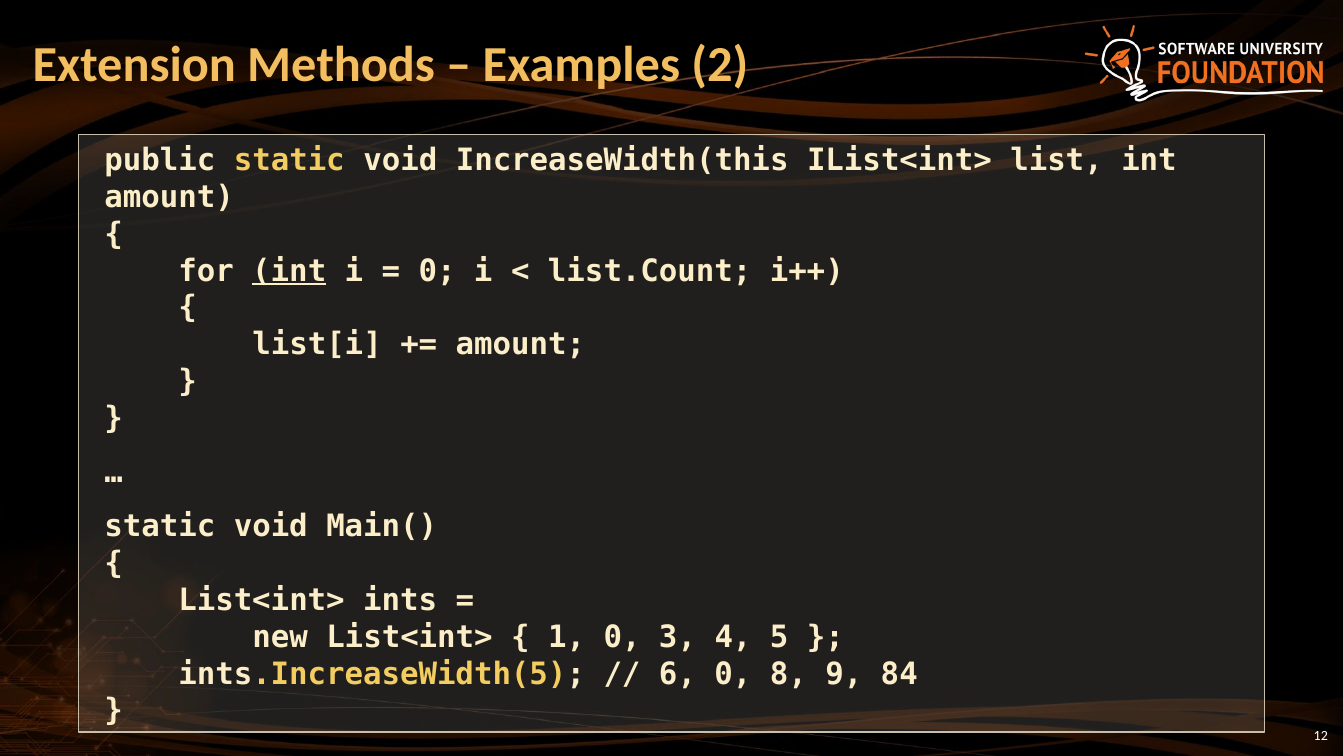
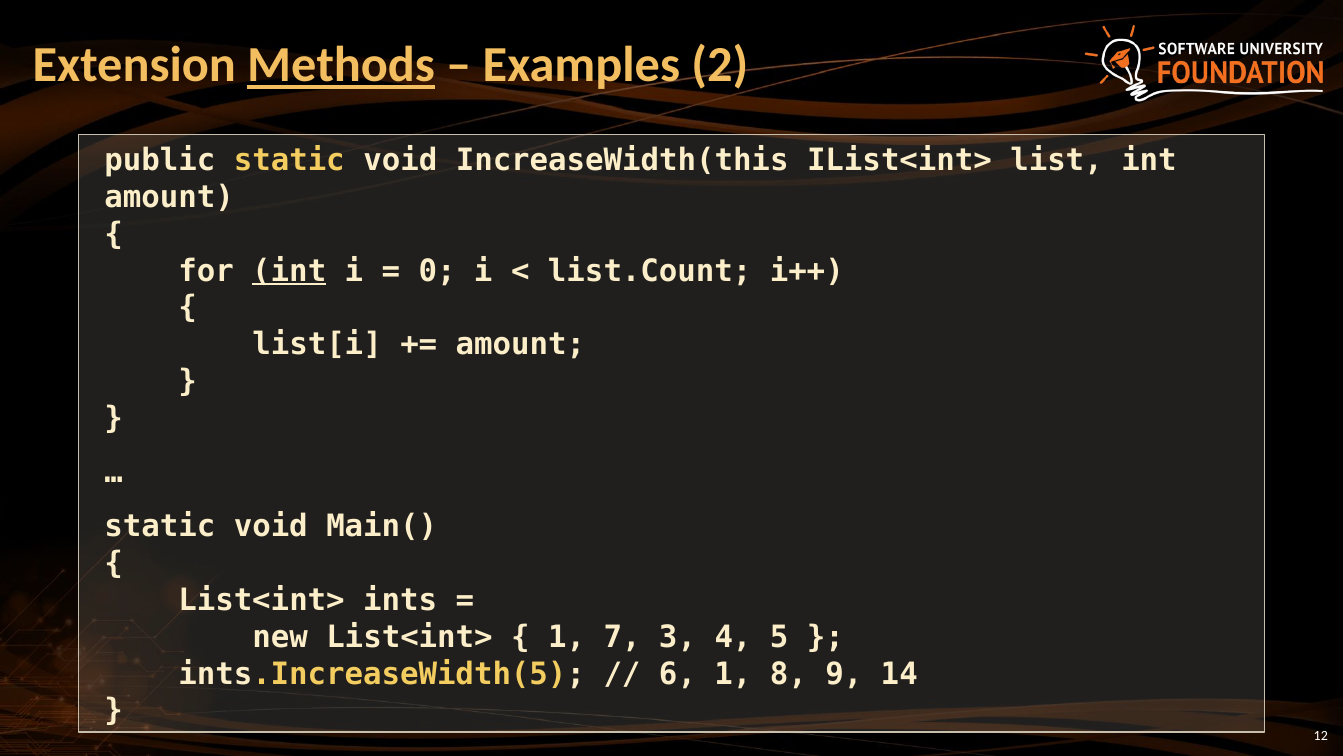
Methods underline: none -> present
1 0: 0 -> 7
6 0: 0 -> 1
84: 84 -> 14
